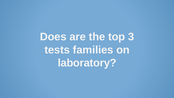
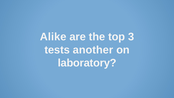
Does: Does -> Alike
families: families -> another
